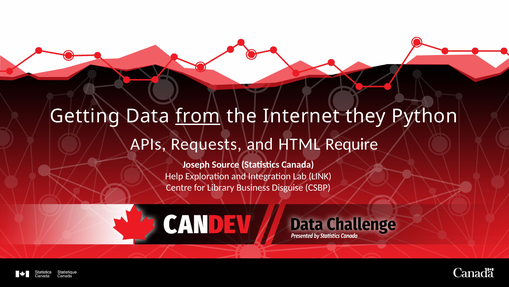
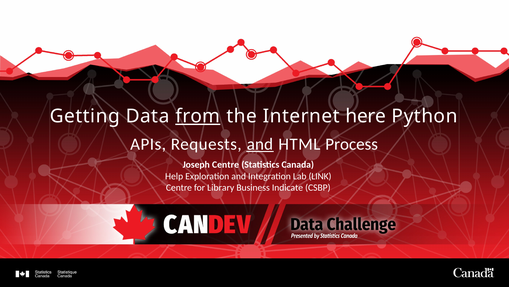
they: they -> here
and at (260, 144) underline: none -> present
Require: Require -> Process
Joseph Source: Source -> Centre
Disguise: Disguise -> Indicate
